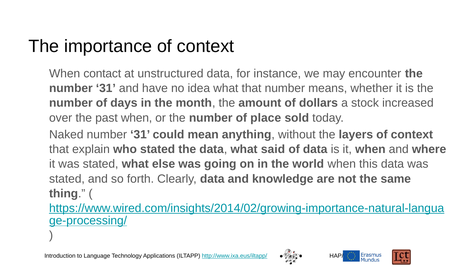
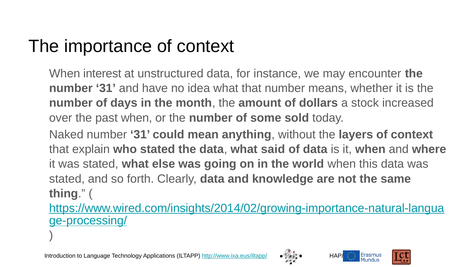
contact: contact -> interest
place: place -> some
